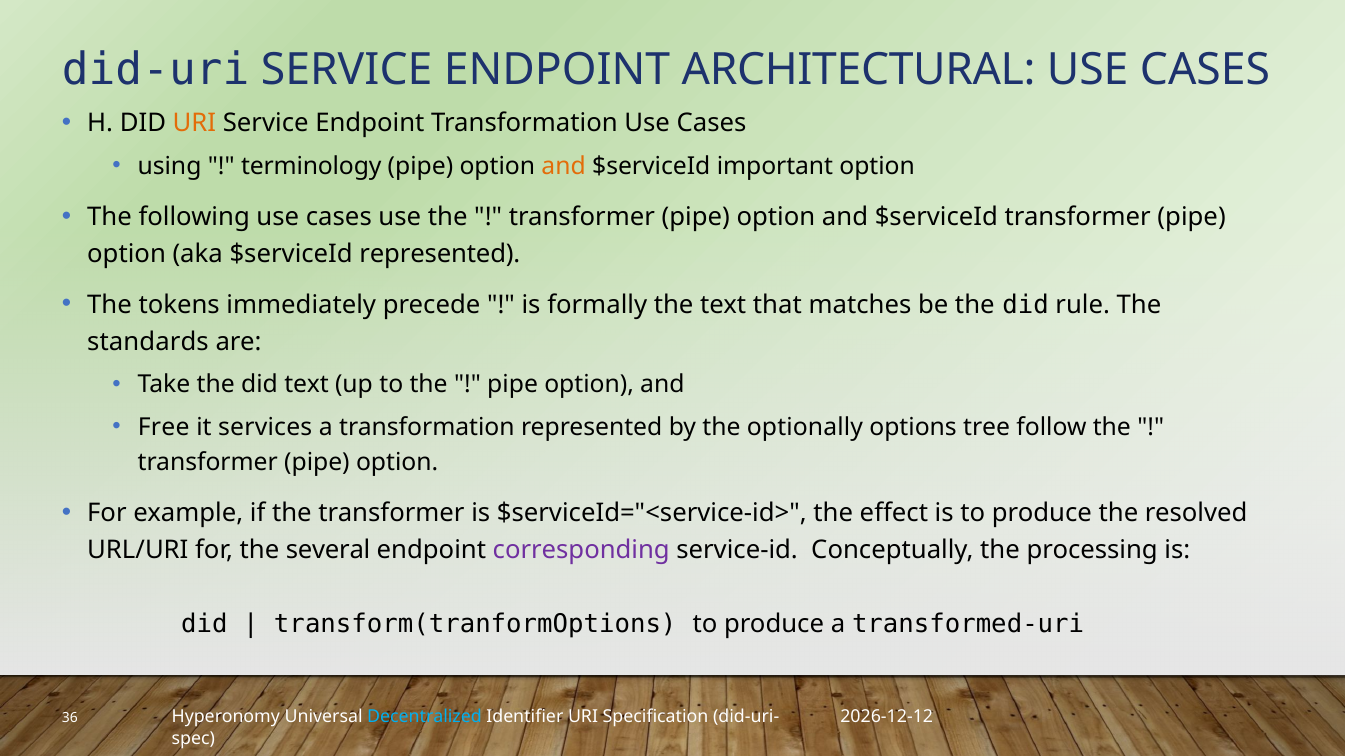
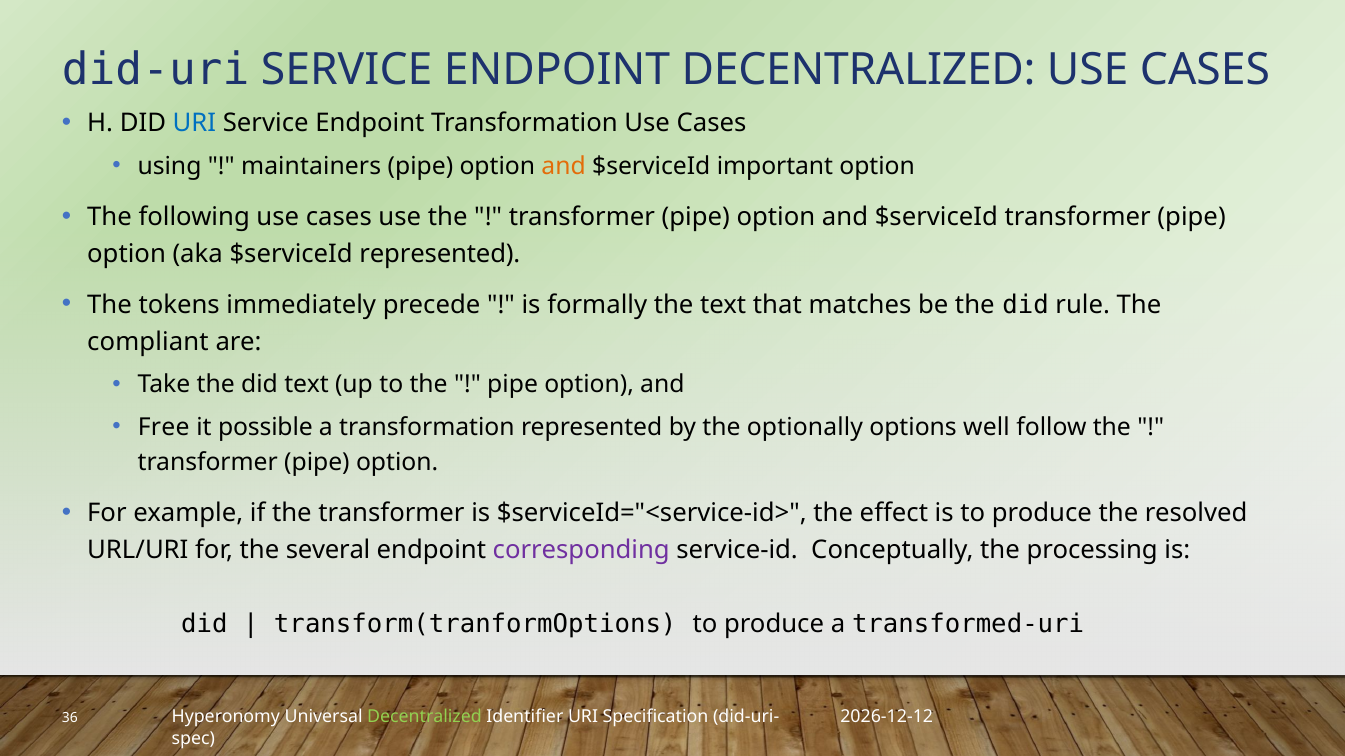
ENDPOINT ARCHITECTURAL: ARCHITECTURAL -> DECENTRALIZED
URI at (194, 123) colour: orange -> blue
terminology: terminology -> maintainers
standards: standards -> compliant
services: services -> possible
tree: tree -> well
Decentralized at (424, 717) colour: light blue -> light green
